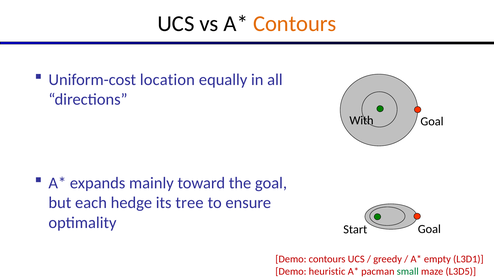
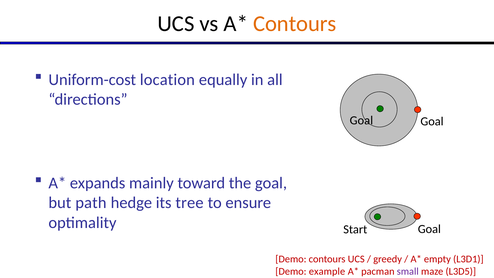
With at (362, 120): With -> Goal
each: each -> path
heuristic: heuristic -> example
small colour: green -> purple
